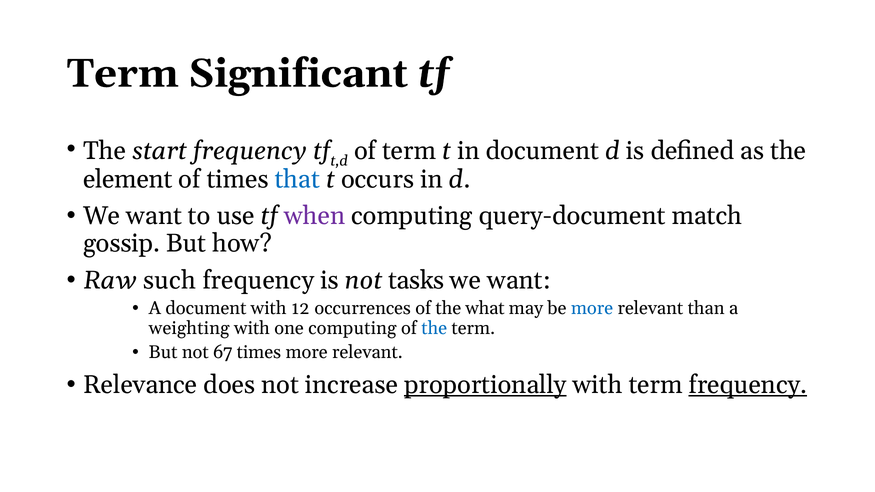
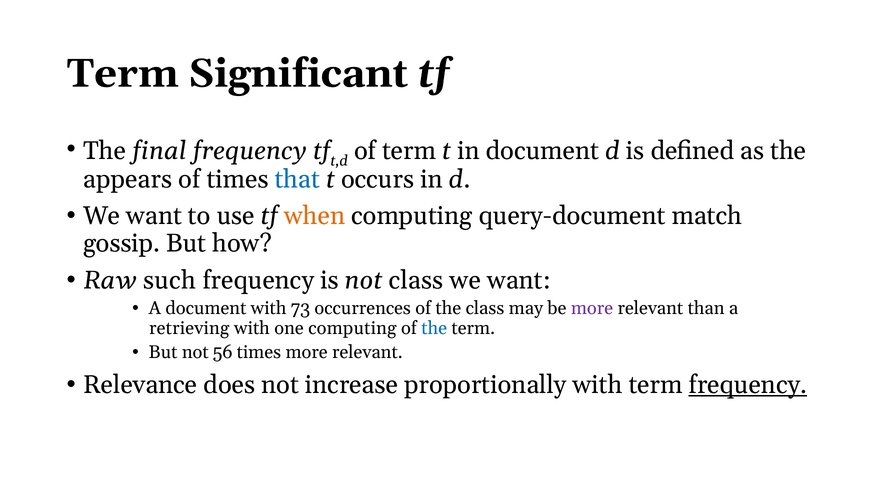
start: start -> final
element: element -> appears
when colour: purple -> orange
not tasks: tasks -> class
12: 12 -> 73
the what: what -> class
more at (592, 308) colour: blue -> purple
weighting: weighting -> retrieving
67: 67 -> 56
proportionally underline: present -> none
